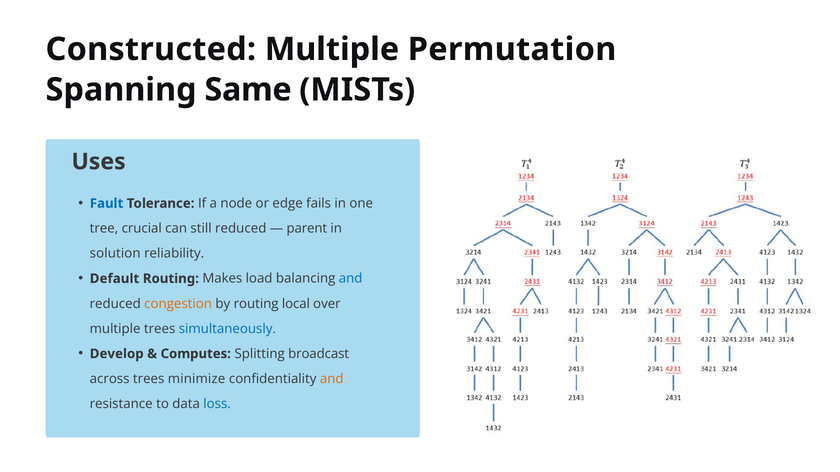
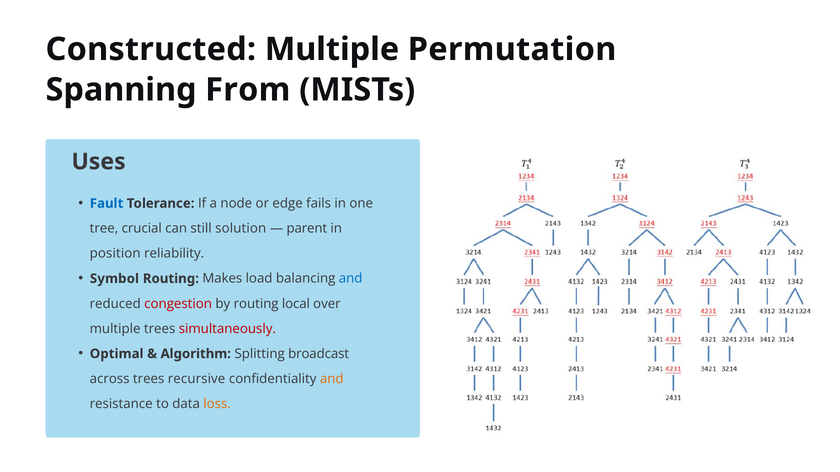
Same: Same -> From
still reduced: reduced -> solution
solution: solution -> position
Default: Default -> Symbol
congestion colour: orange -> red
simultaneously colour: blue -> red
Develop: Develop -> Optimal
Computes: Computes -> Algorithm
minimize: minimize -> recursive
loss colour: blue -> orange
